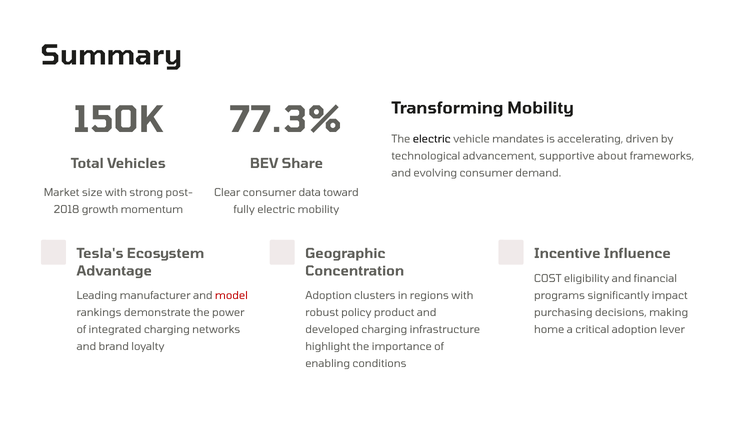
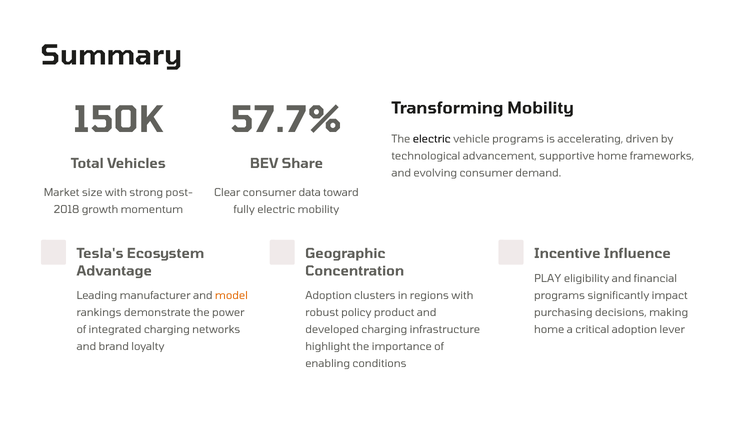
77.3%: 77.3% -> 57.7%
vehicle mandates: mandates -> programs
supportive about: about -> home
COST: COST -> PLAY
model colour: red -> orange
